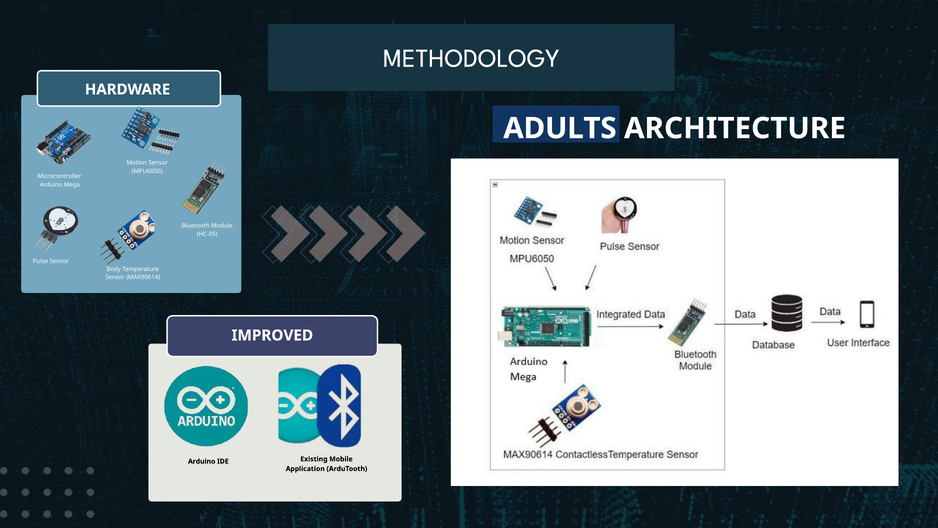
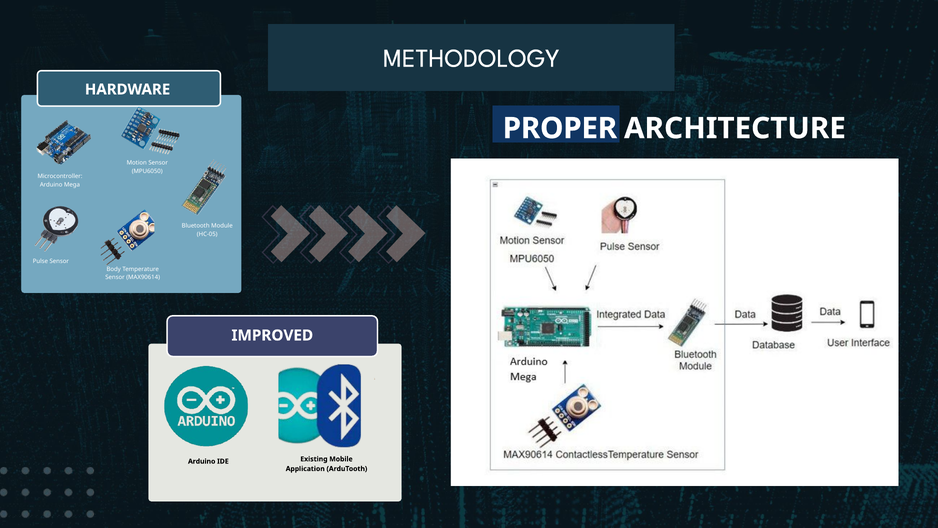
ADULTS: ADULTS -> PROPER
